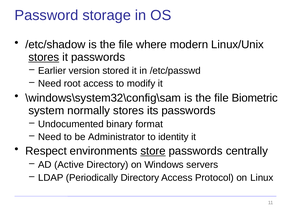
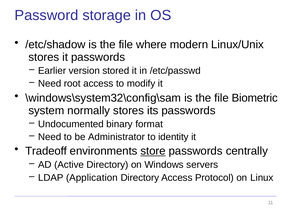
stores at (44, 57) underline: present -> none
Respect: Respect -> Tradeoff
Periodically: Periodically -> Application
